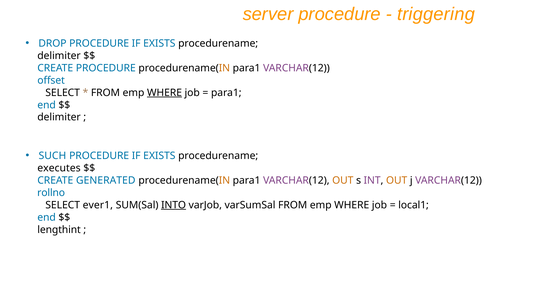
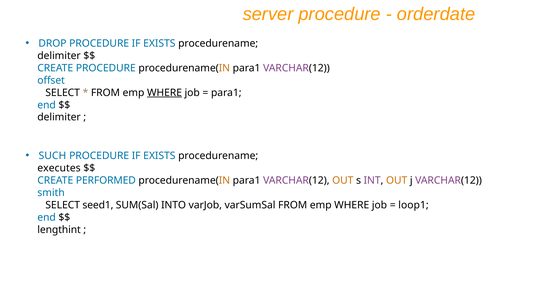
triggering: triggering -> orderdate
GENERATED: GENERATED -> PERFORMED
rollno: rollno -> smith
ever1: ever1 -> seed1
INTO underline: present -> none
local1: local1 -> loop1
